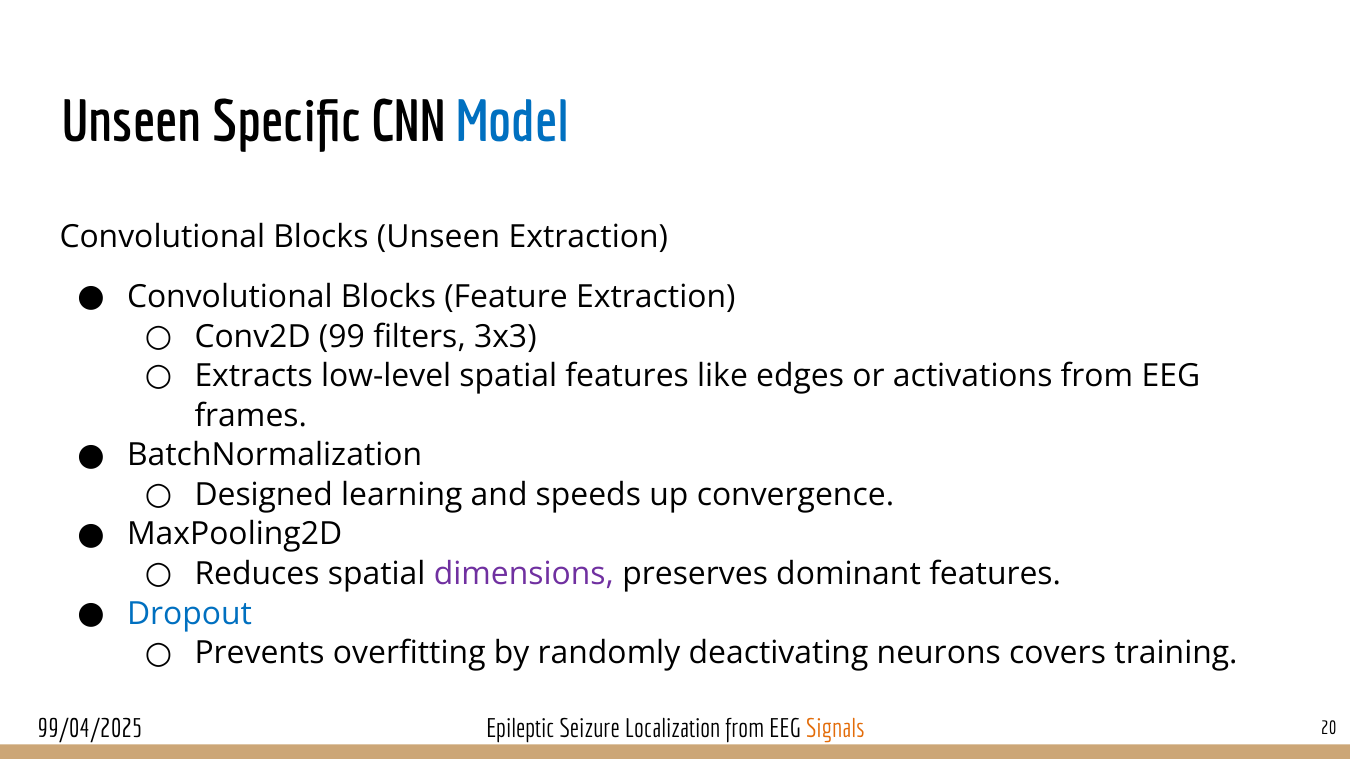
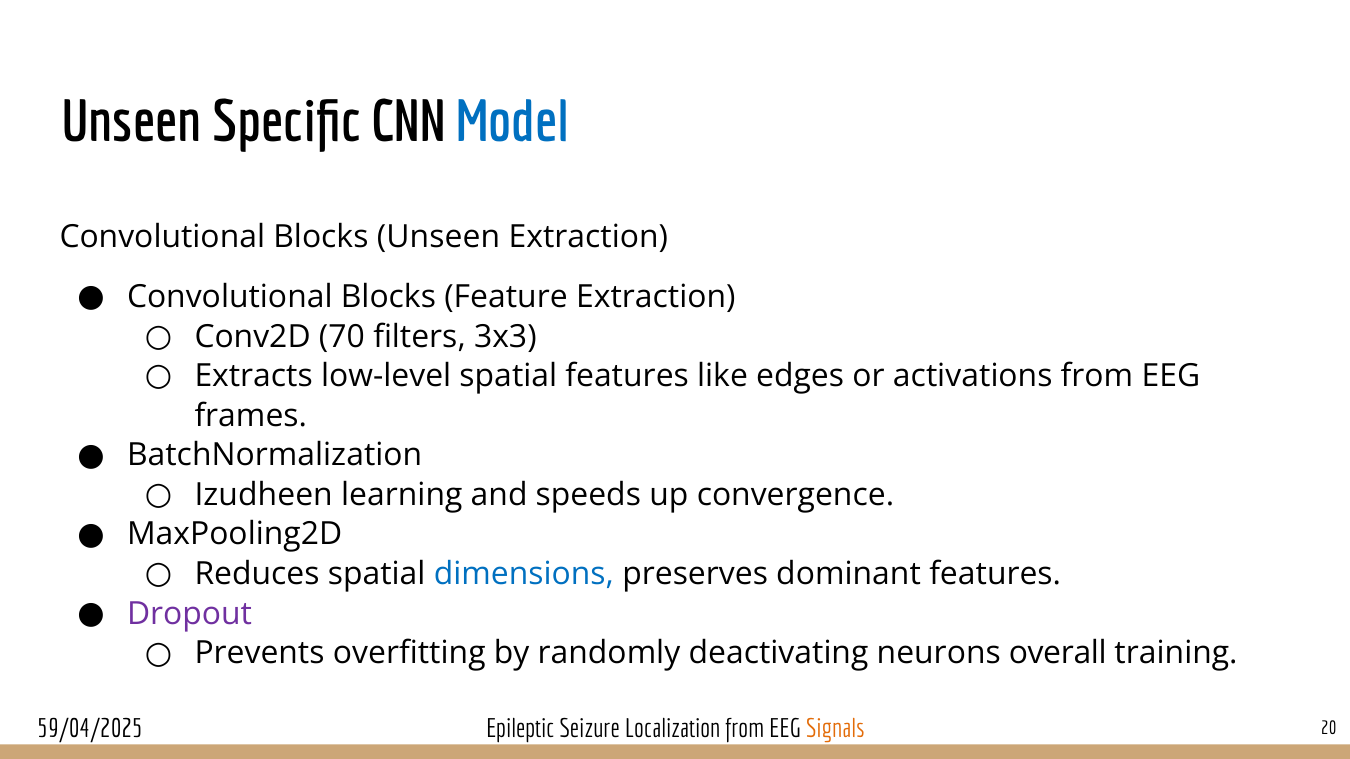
99: 99 -> 70
Designed: Designed -> Izudheen
dimensions colour: purple -> blue
Dropout colour: blue -> purple
covers: covers -> overall
99/04/2025: 99/04/2025 -> 59/04/2025
